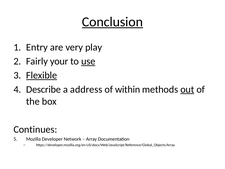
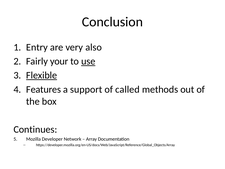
Conclusion underline: present -> none
play: play -> also
Describe: Describe -> Features
address: address -> support
within: within -> called
out underline: present -> none
